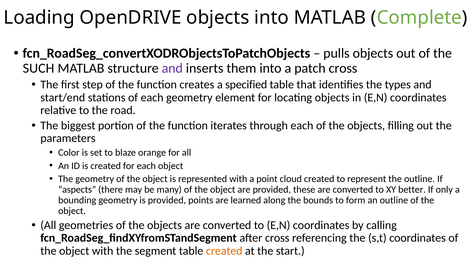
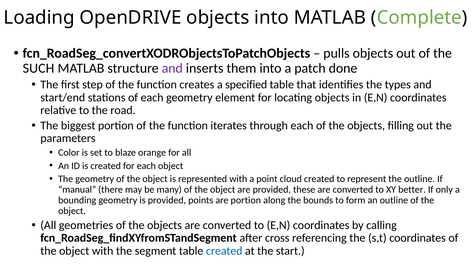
patch cross: cross -> done
aspects: aspects -> manual
are learned: learned -> portion
created at (224, 251) colour: orange -> blue
